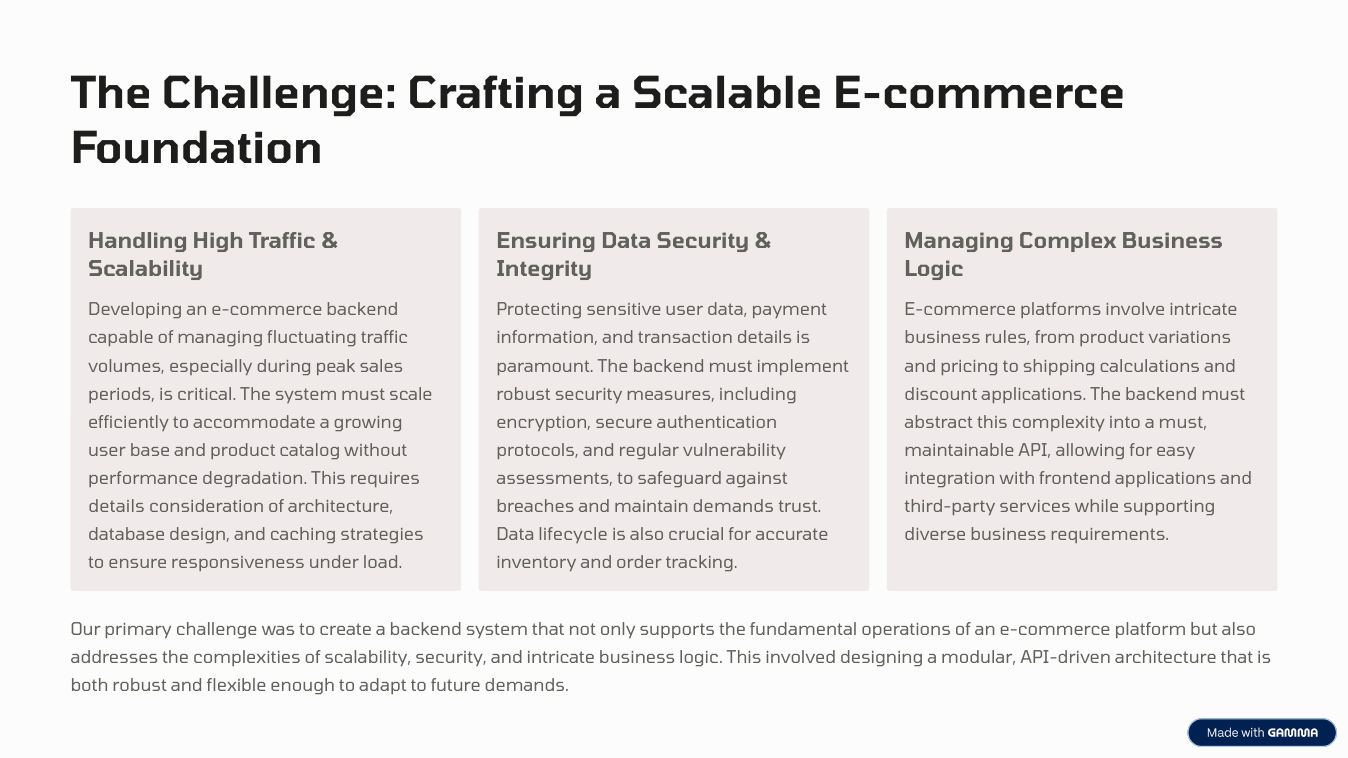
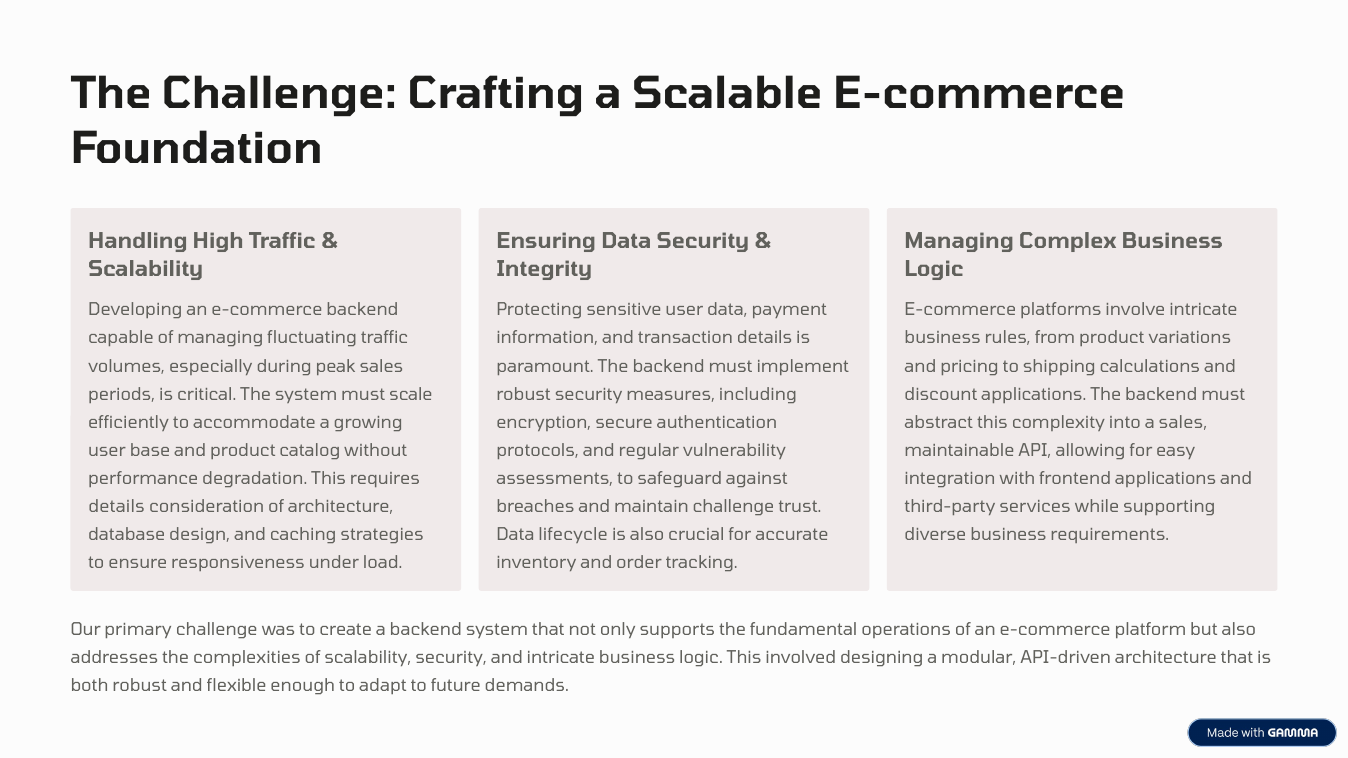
a must: must -> sales
maintain demands: demands -> challenge
